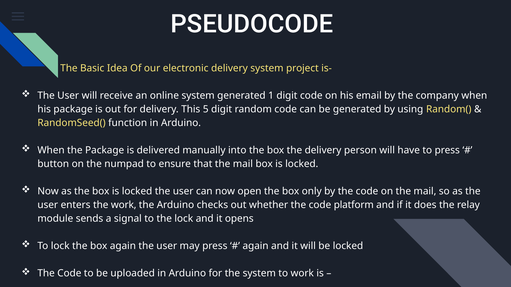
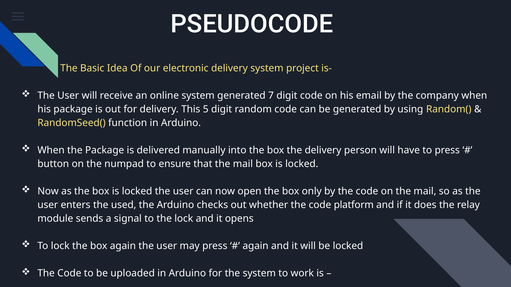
1: 1 -> 7
the work: work -> used
